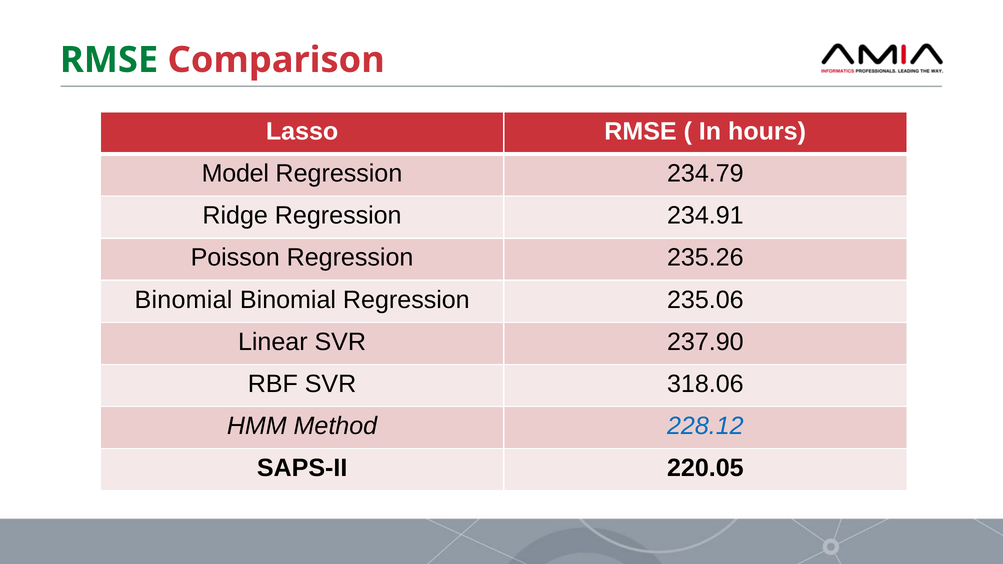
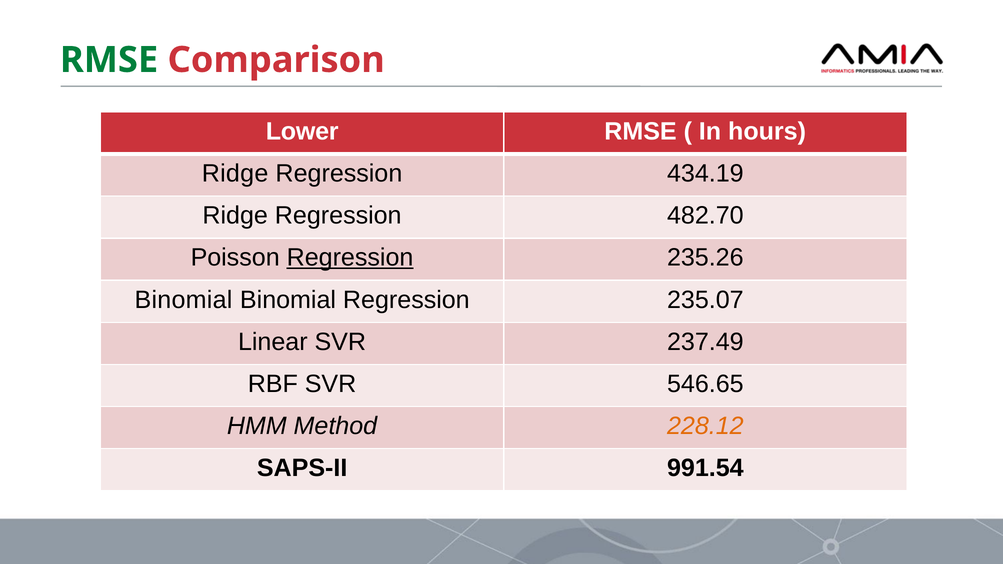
Lasso: Lasso -> Lower
Model at (235, 174): Model -> Ridge
234.79: 234.79 -> 434.19
234.91: 234.91 -> 482.70
Regression at (350, 258) underline: none -> present
235.06: 235.06 -> 235.07
237.90: 237.90 -> 237.49
318.06: 318.06 -> 546.65
228.12 colour: blue -> orange
220.05: 220.05 -> 991.54
